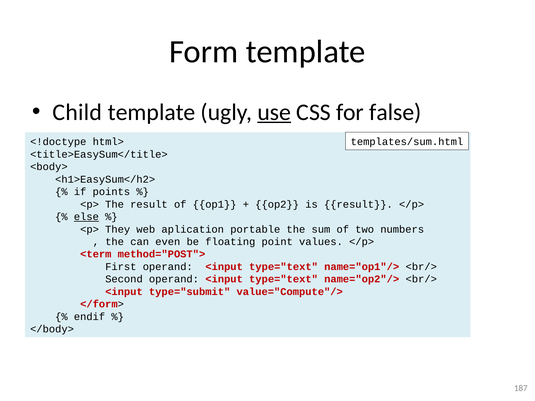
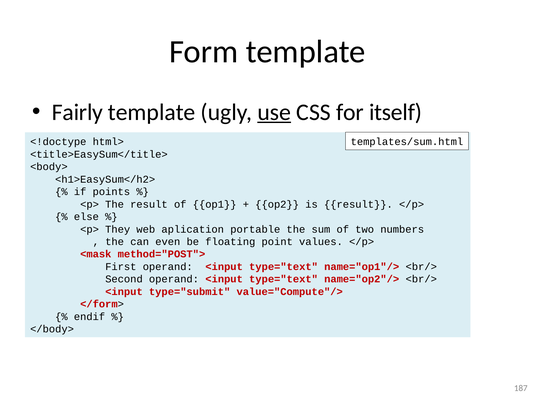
Child: Child -> Fairly
false: false -> itself
else underline: present -> none
<term: <term -> <mask
